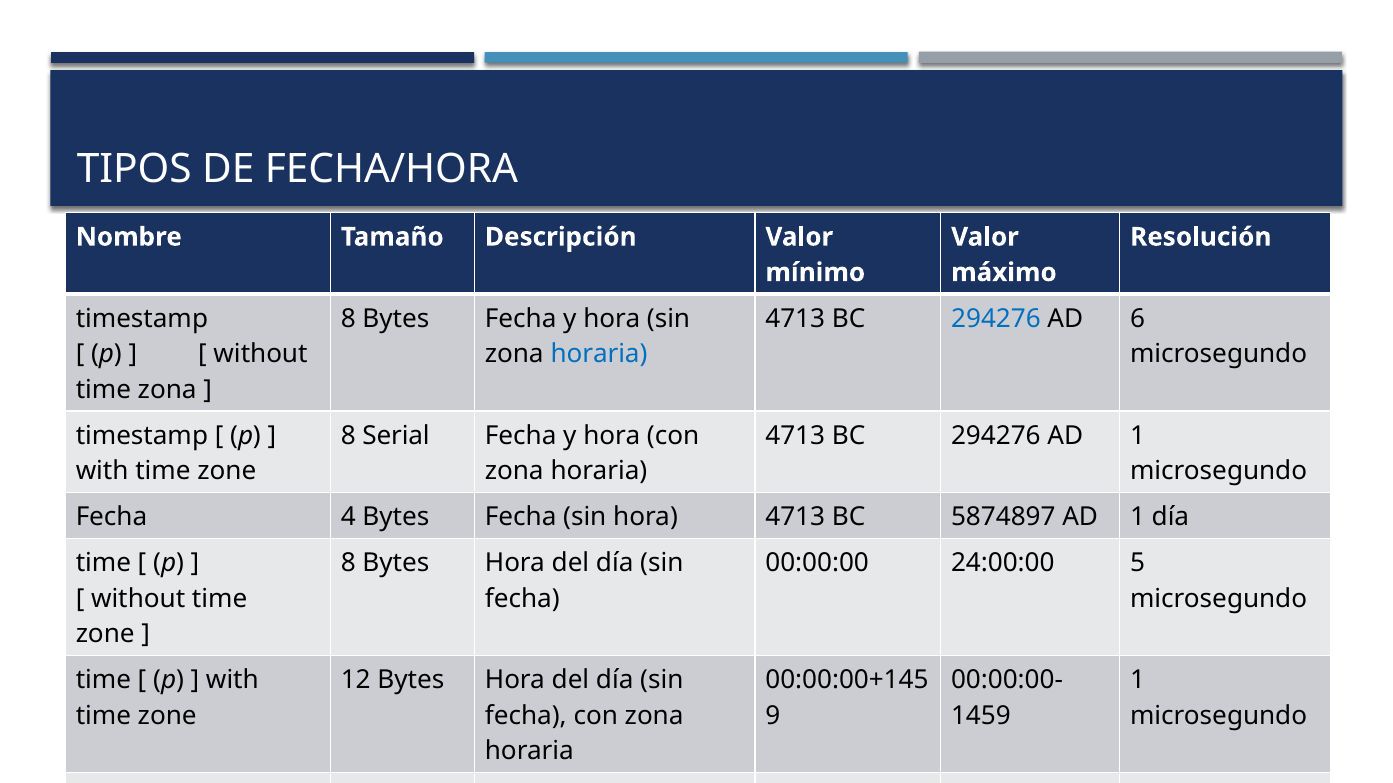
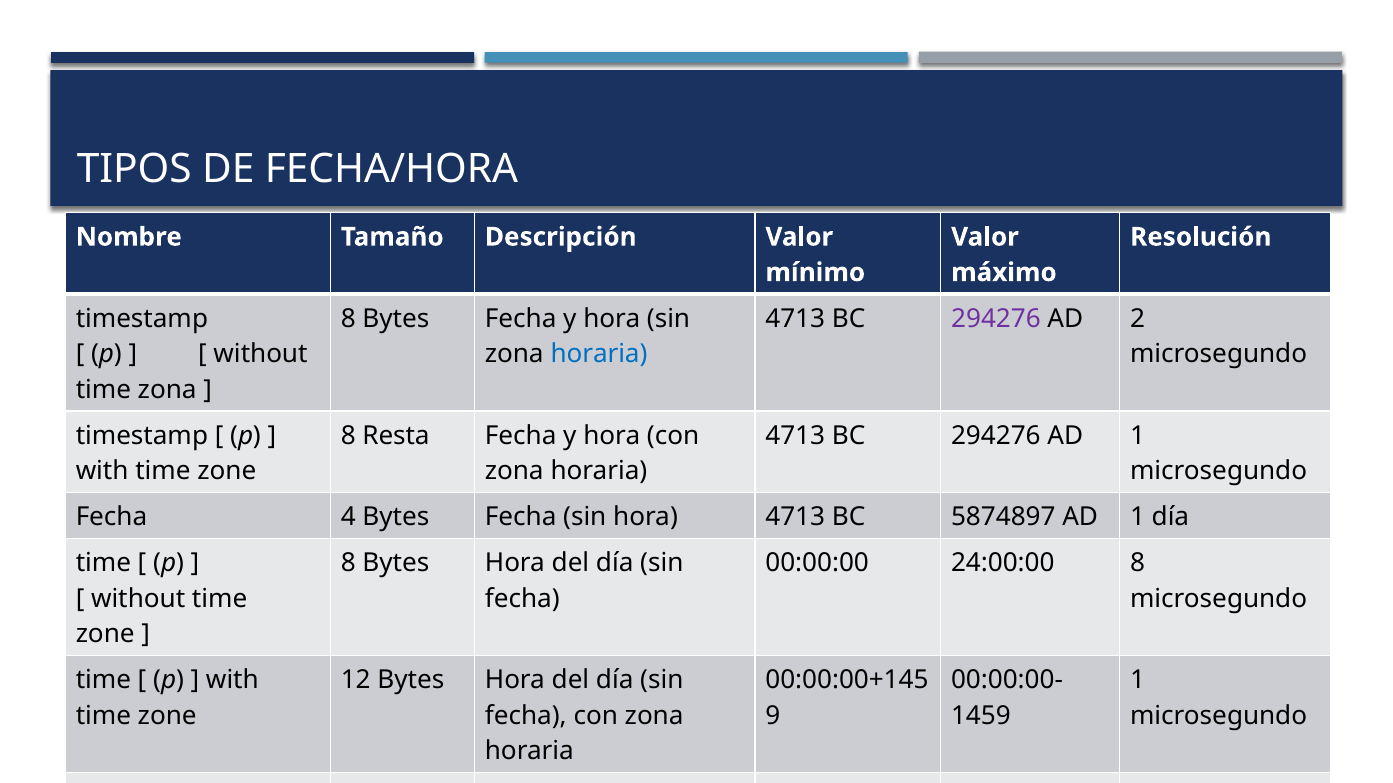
294276 at (996, 319) colour: blue -> purple
6: 6 -> 2
Serial: Serial -> Resta
24:00:00 5: 5 -> 8
